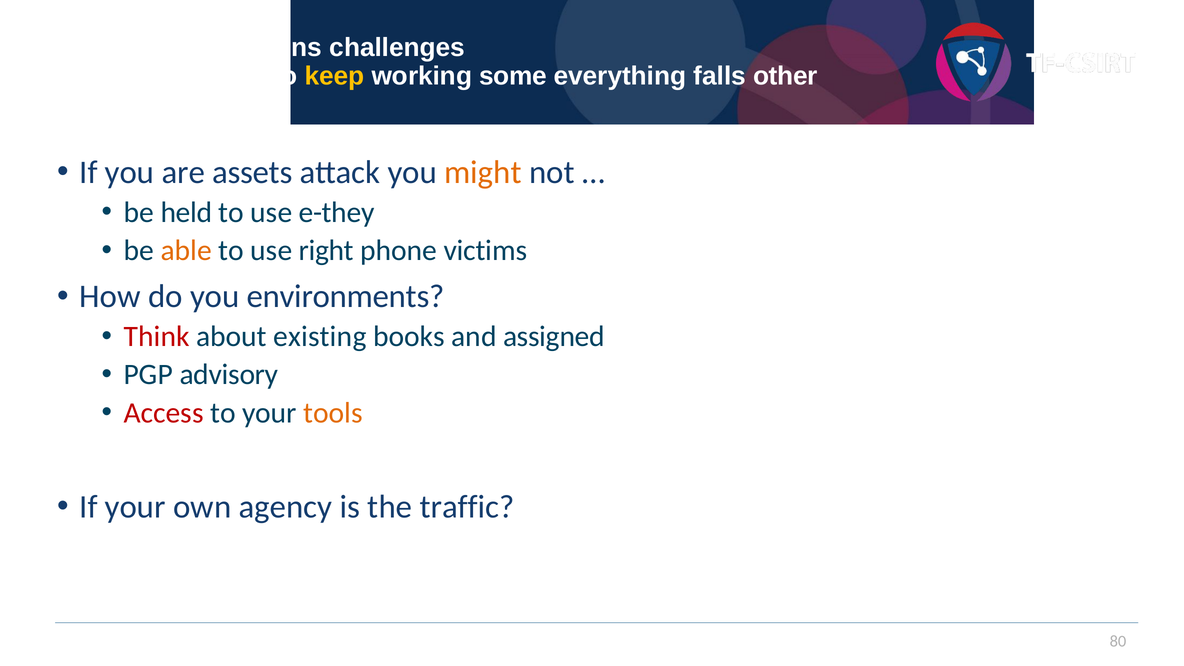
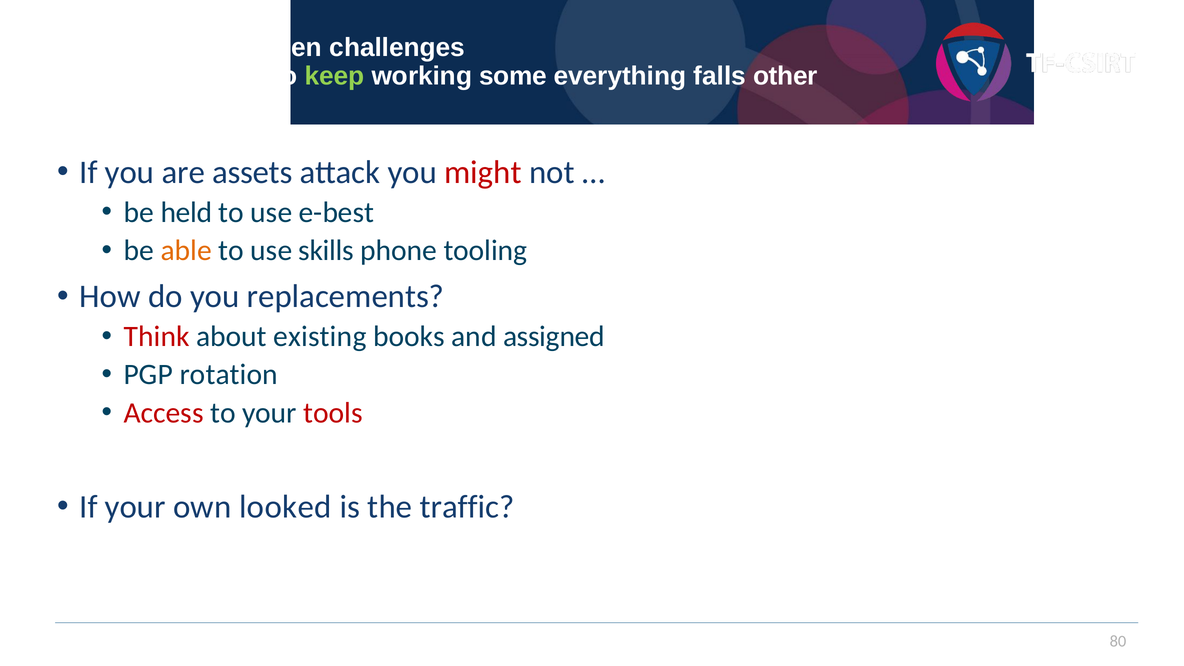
signs: signs -> taken
keep colour: yellow -> light green
might colour: orange -> red
e-they: e-they -> e-best
right: right -> skills
victims: victims -> tooling
environments: environments -> replacements
advisory: advisory -> rotation
tools colour: orange -> red
agency: agency -> looked
